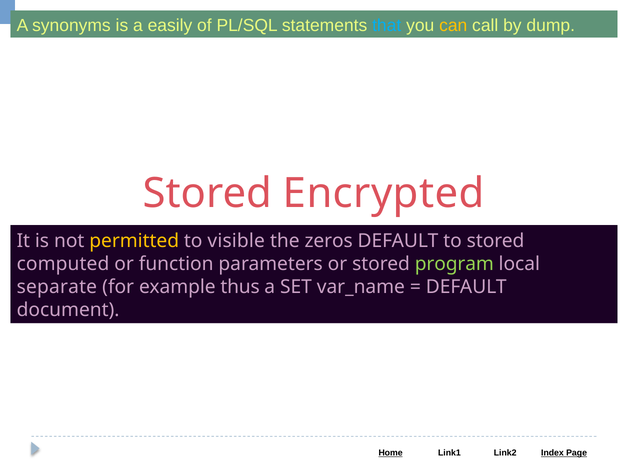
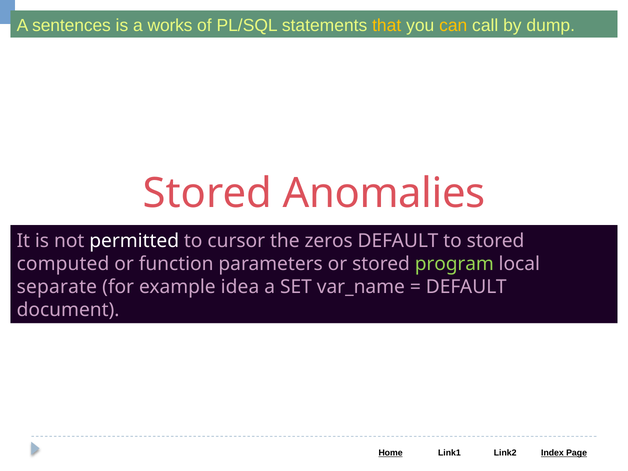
synonyms: synonyms -> sentences
easily: easily -> works
that colour: light blue -> yellow
Encrypted: Encrypted -> Anomalies
permitted colour: yellow -> white
visible: visible -> cursor
thus: thus -> idea
